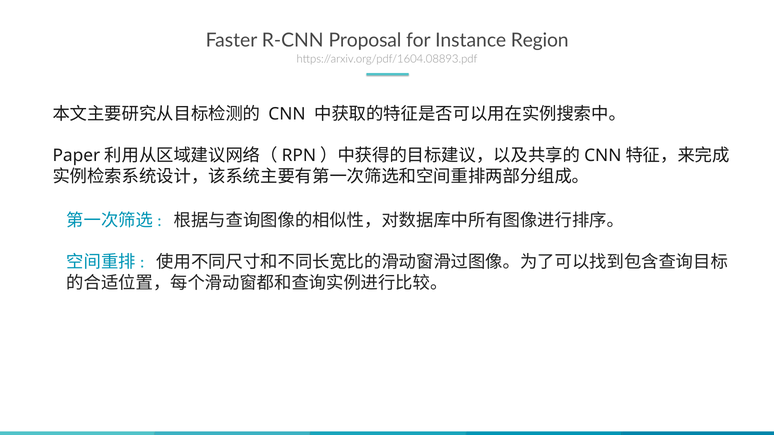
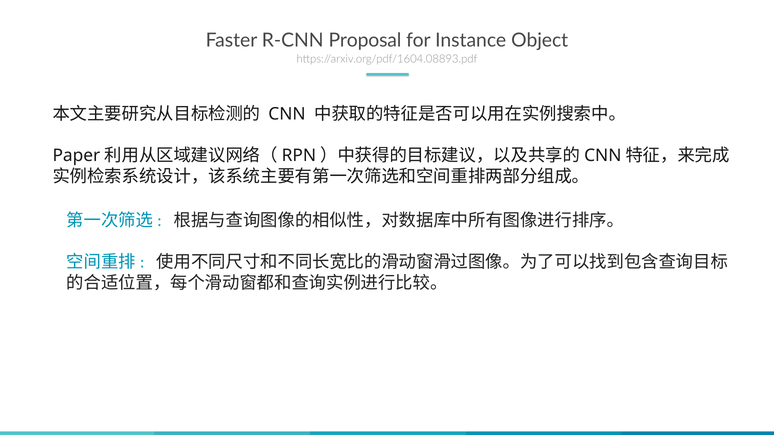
Region: Region -> Object
